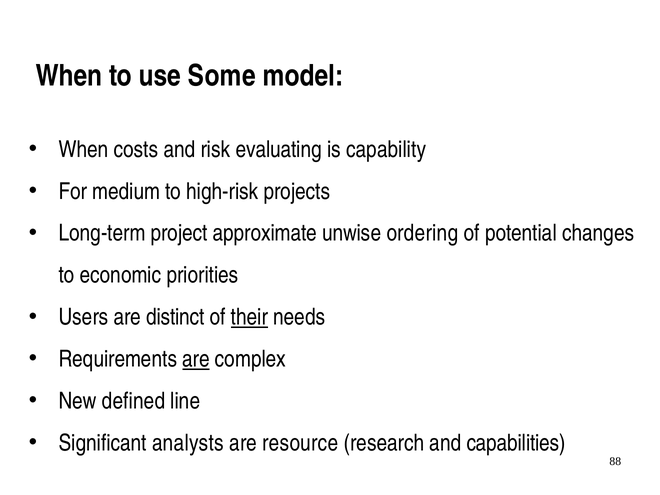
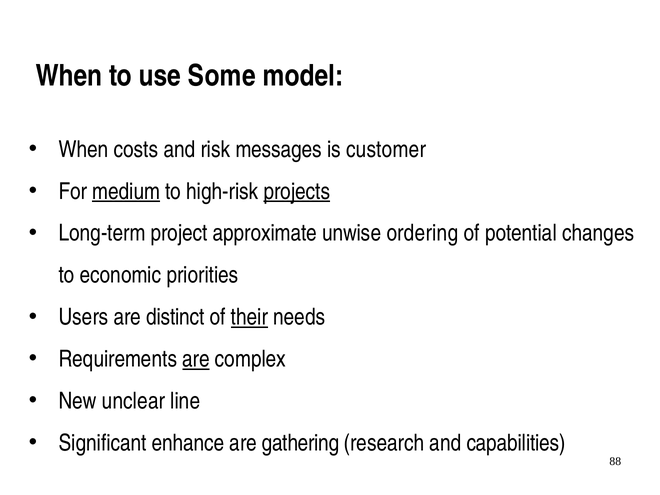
evaluating: evaluating -> messages
capability: capability -> customer
medium underline: none -> present
projects underline: none -> present
defined: defined -> unclear
analysts: analysts -> enhance
resource: resource -> gathering
